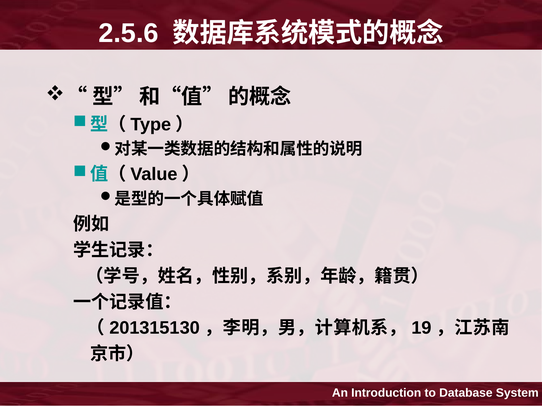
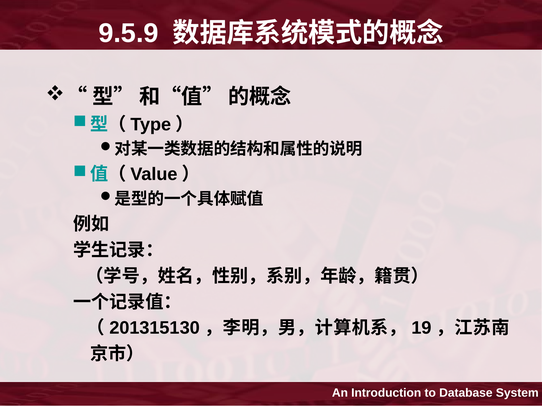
2.5.6: 2.5.6 -> 9.5.9
